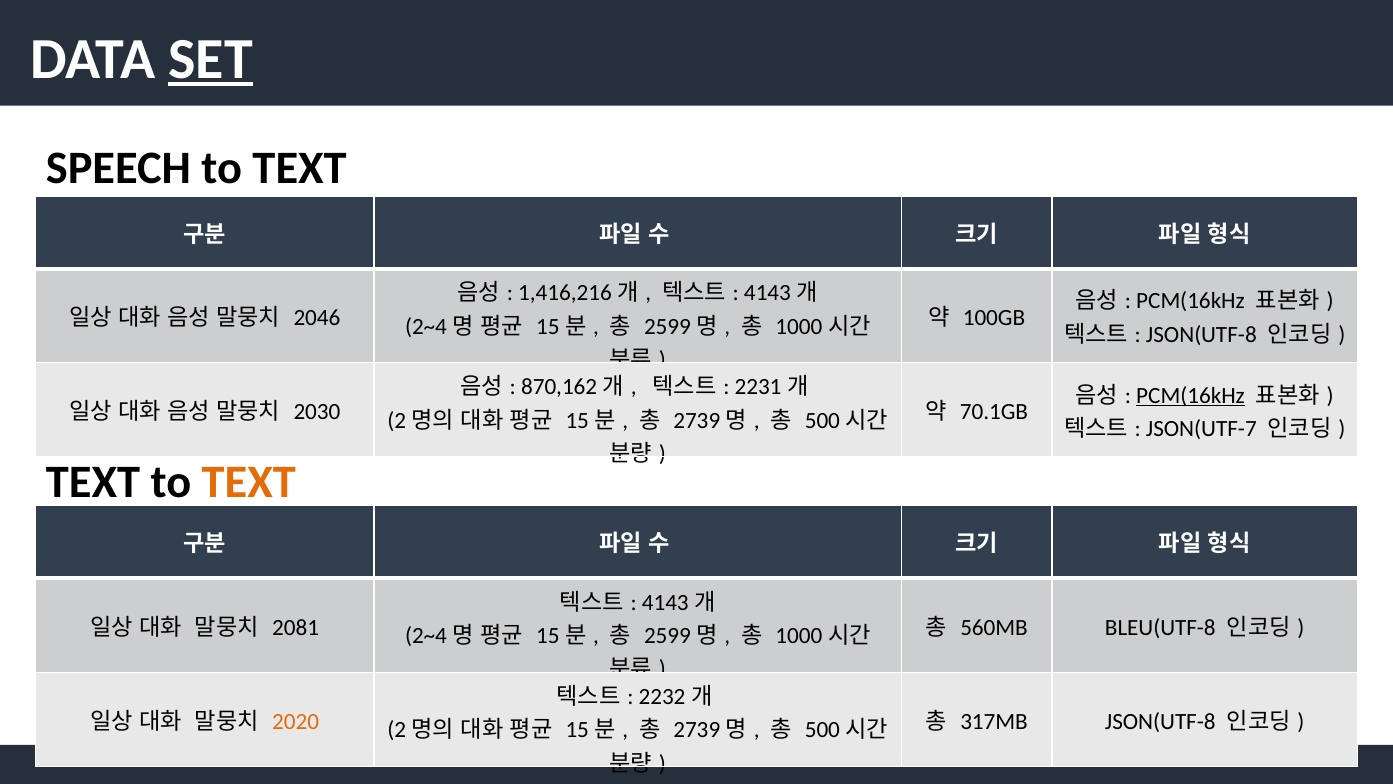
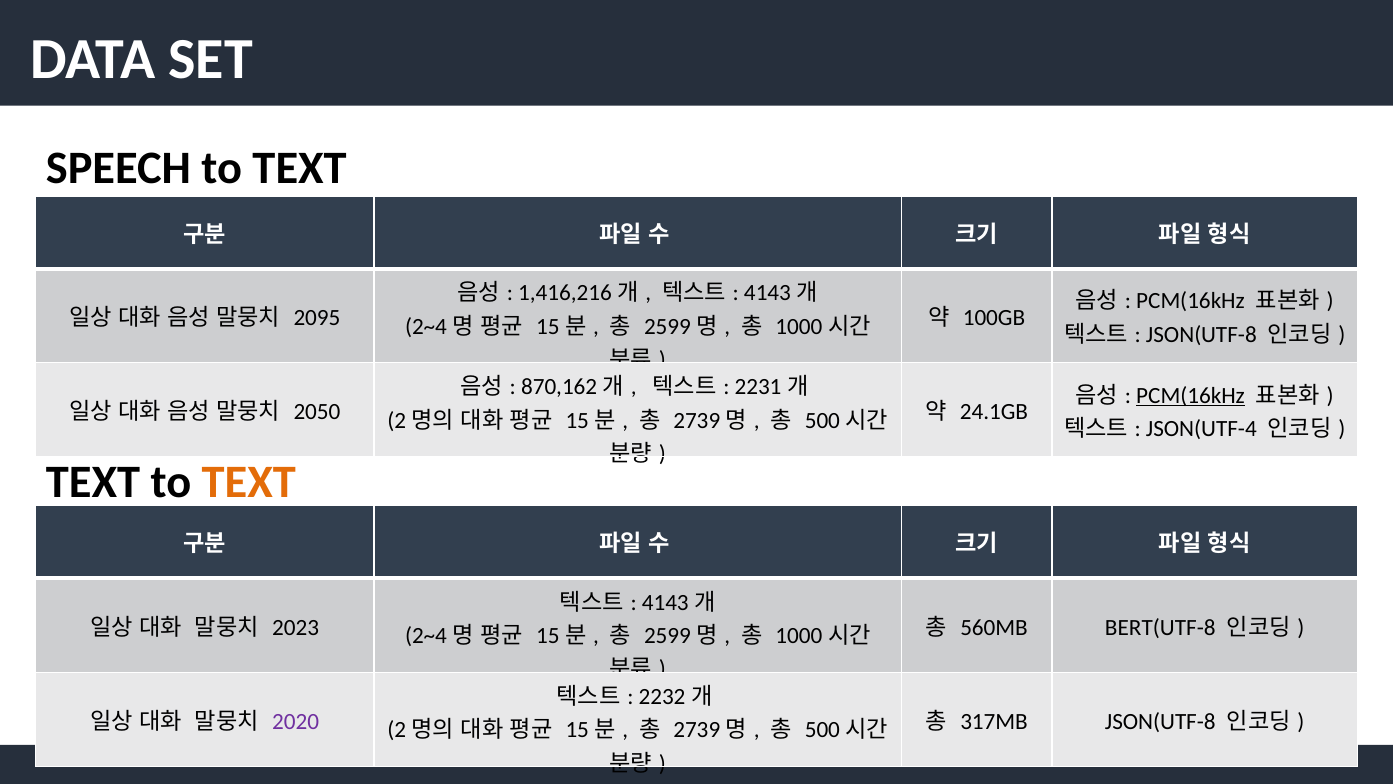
SET underline: present -> none
2046: 2046 -> 2095
2030: 2030 -> 2050
70.1GB: 70.1GB -> 24.1GB
JSON(UTF-7: JSON(UTF-7 -> JSON(UTF-4
2081: 2081 -> 2023
BLEU(UTF-8: BLEU(UTF-8 -> BERT(UTF-8
2020 colour: orange -> purple
